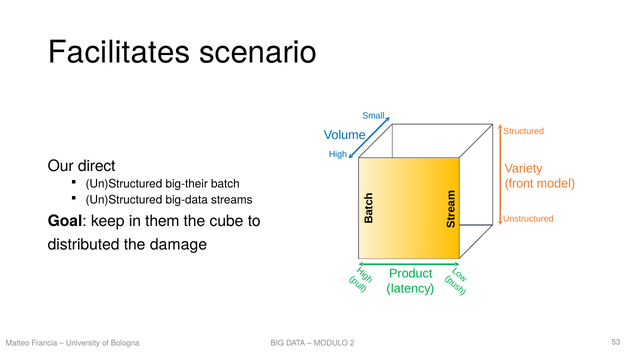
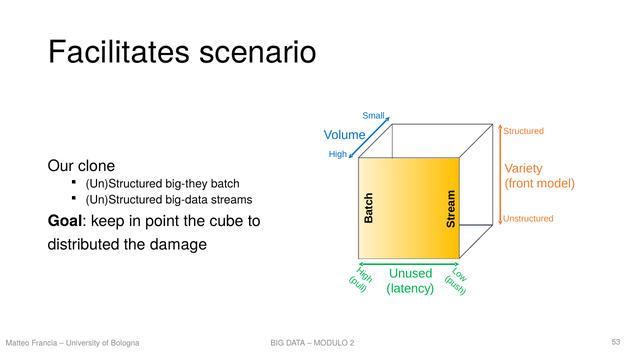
direct: direct -> clone
big-their: big-their -> big-they
them: them -> point
Product: Product -> Unused
